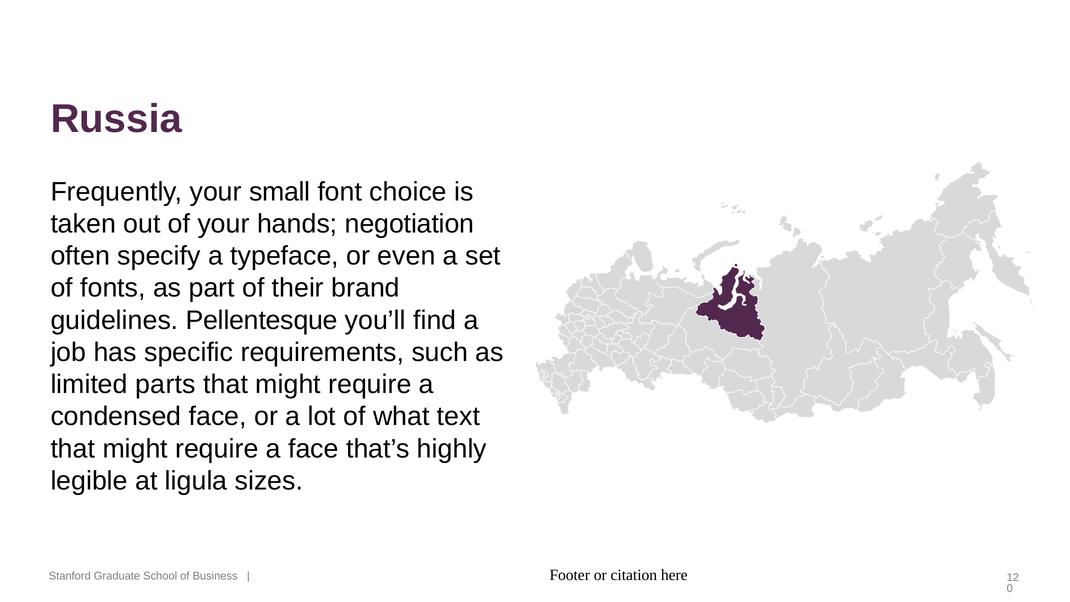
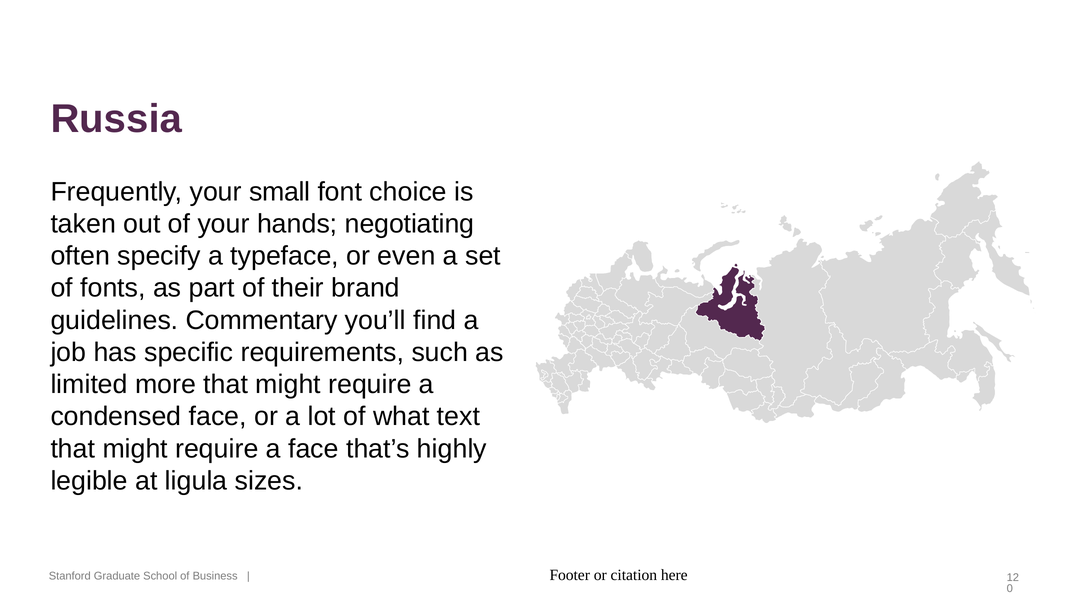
negotiation: negotiation -> negotiating
Pellentesque: Pellentesque -> Commentary
parts: parts -> more
